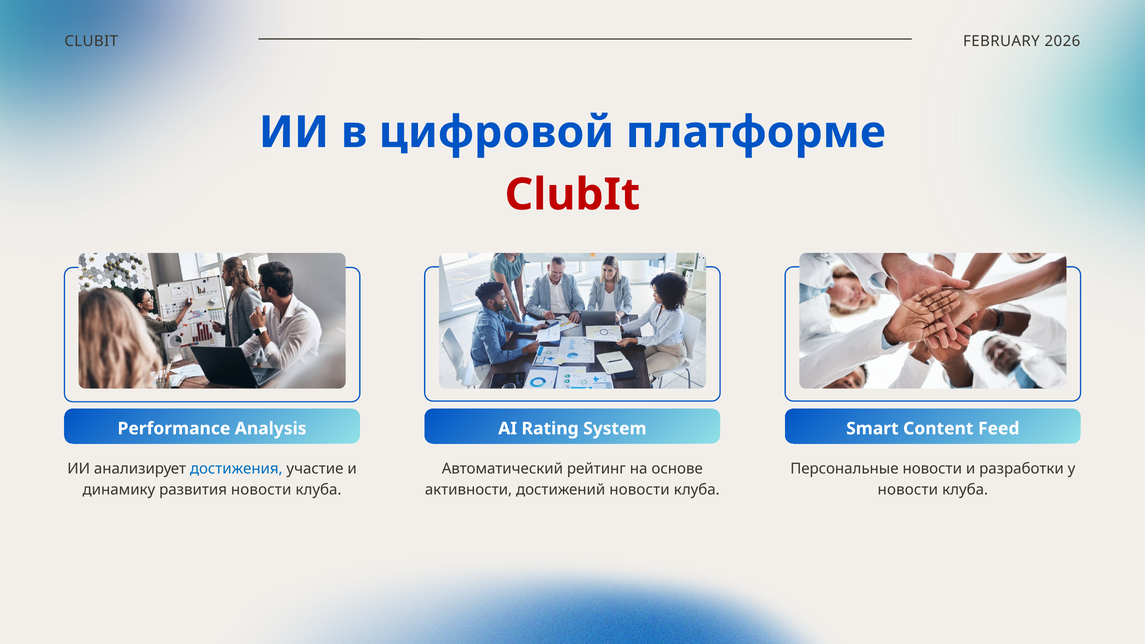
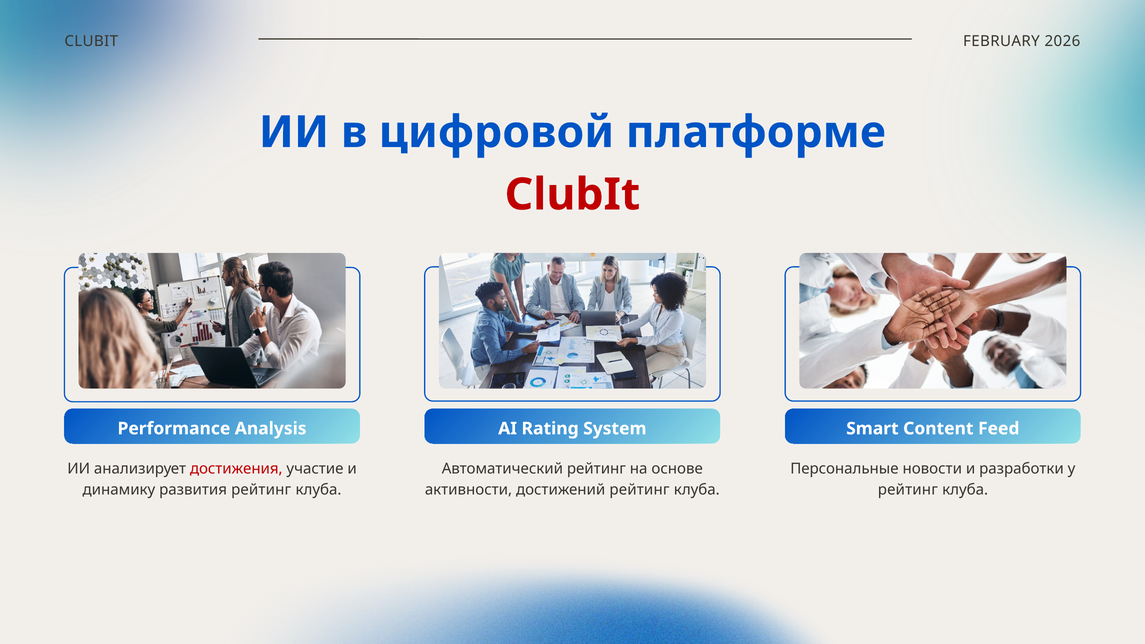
достижения colour: blue -> red
развития новости: новости -> рейтинг
достижений новости: новости -> рейтинг
новости at (908, 490): новости -> рейтинг
